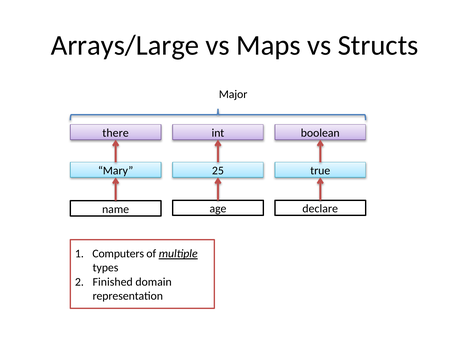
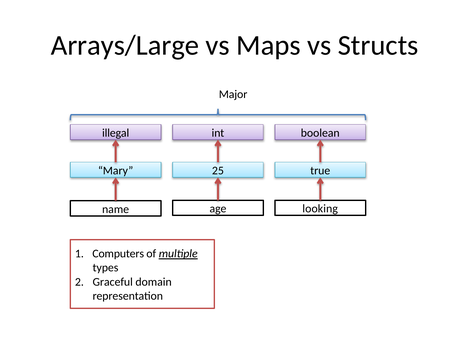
there: there -> illegal
declare: declare -> looking
Finished: Finished -> Graceful
